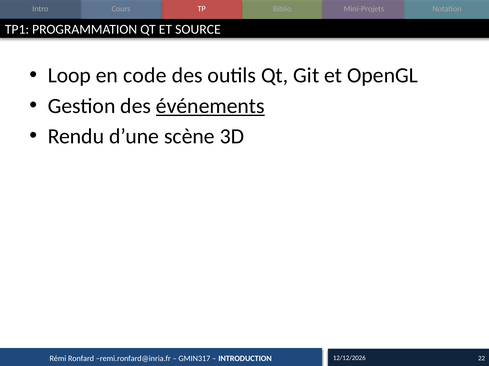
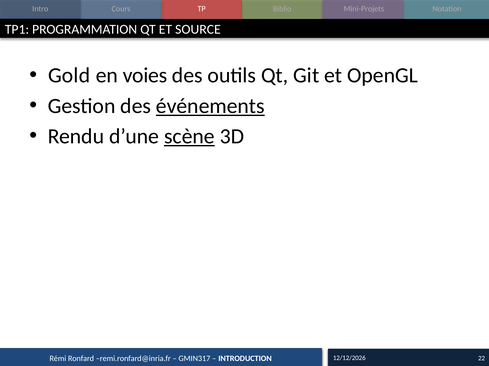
Loop: Loop -> Gold
code: code -> voies
scène underline: none -> present
